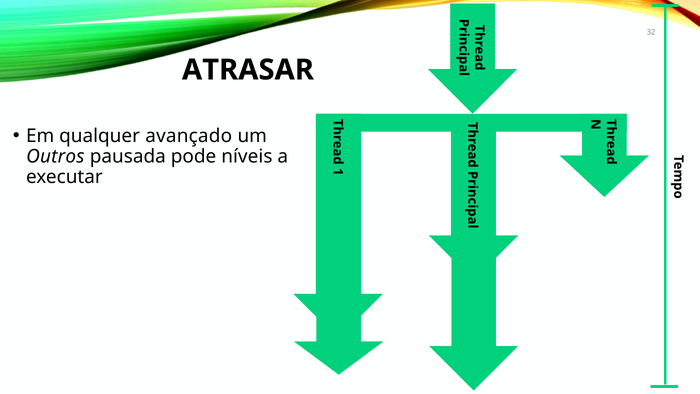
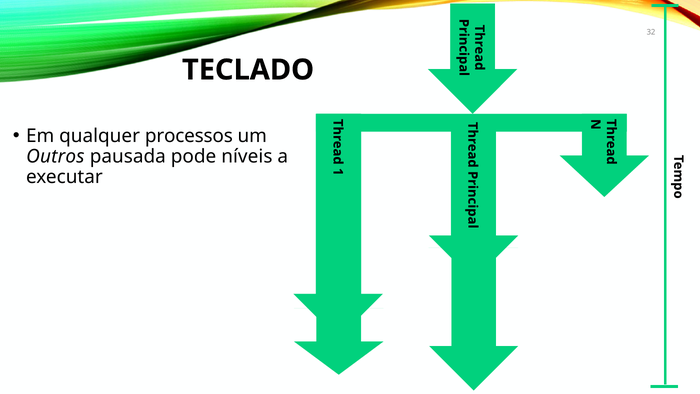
ATRASAR: ATRASAR -> TECLADO
avançado: avançado -> processos
